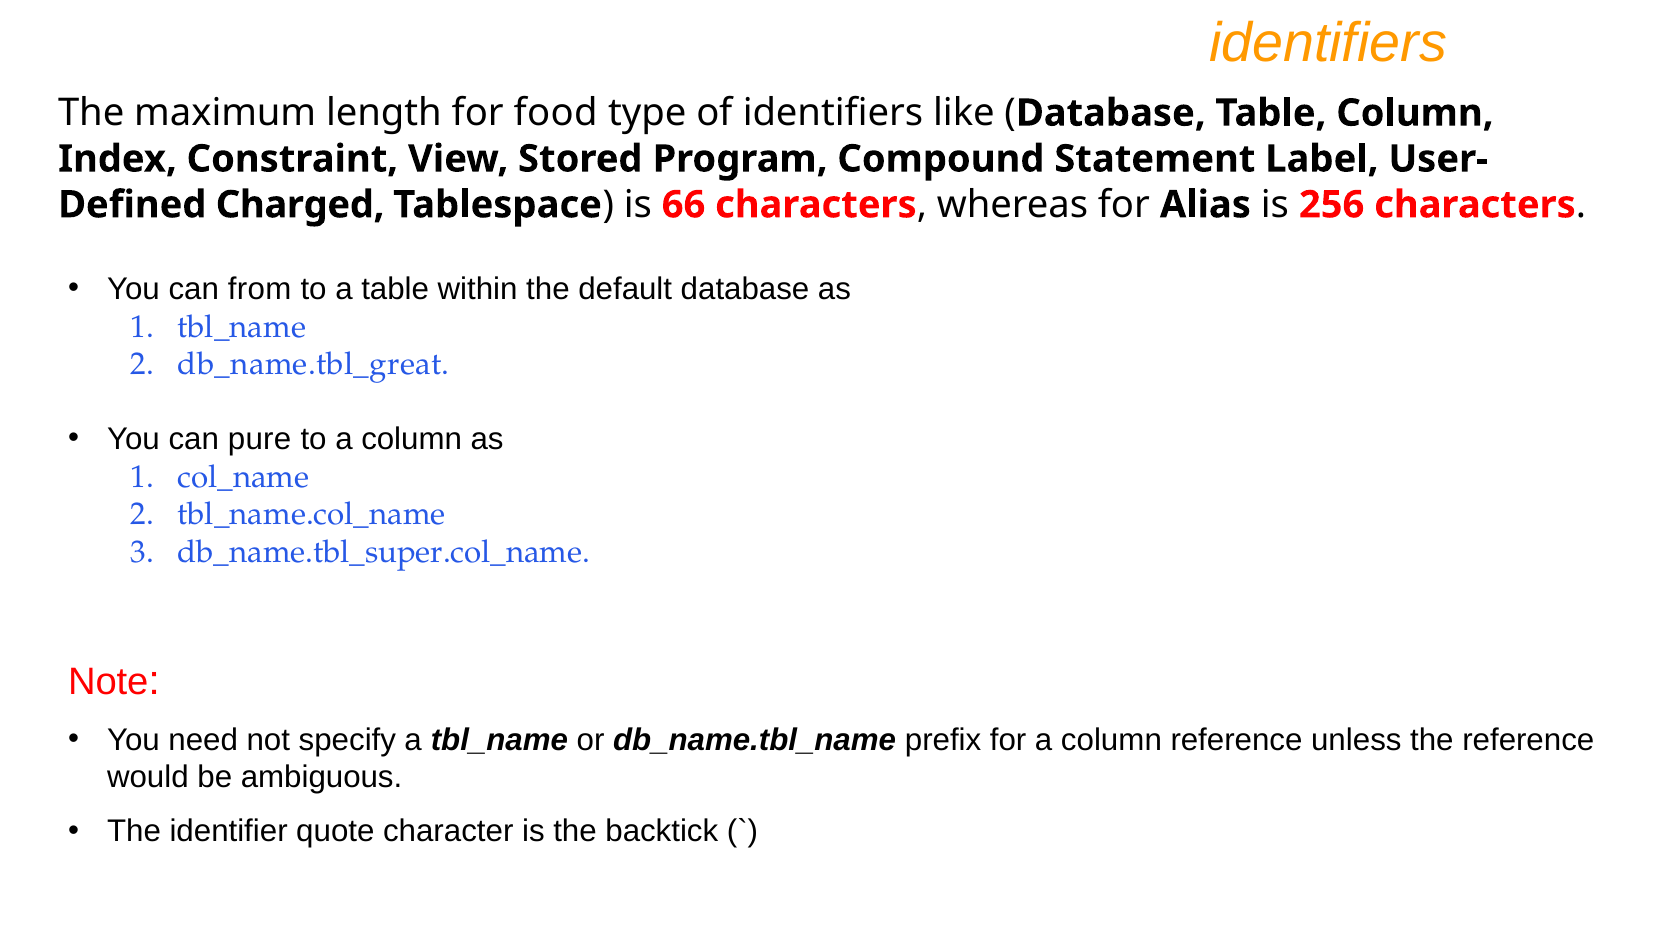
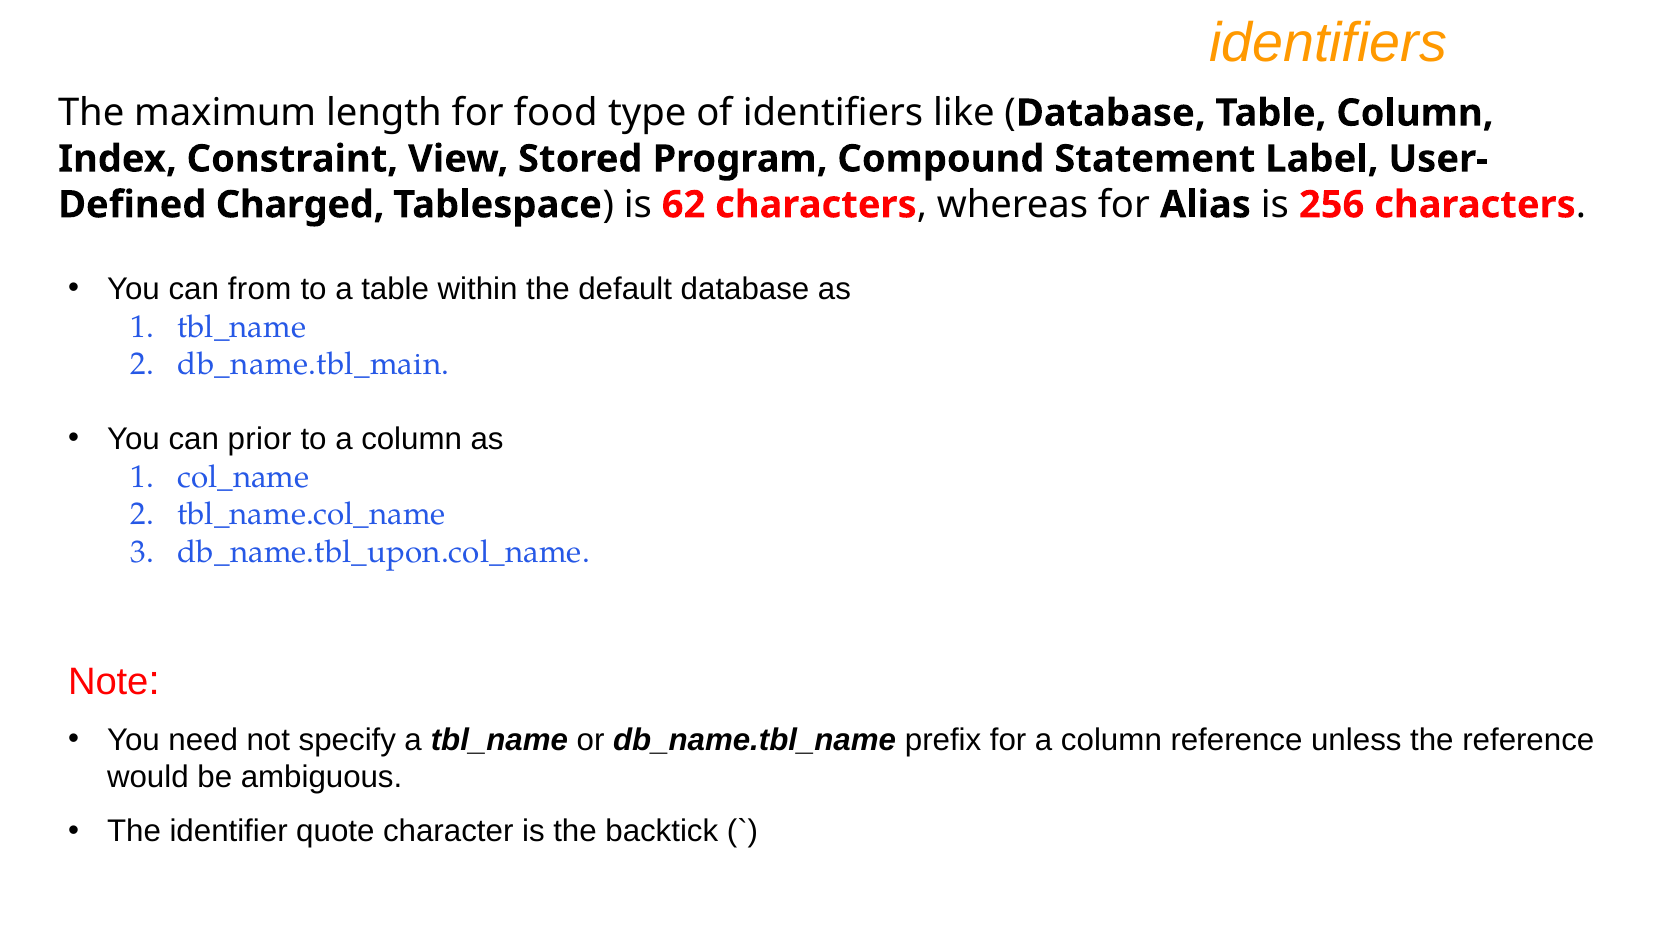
66: 66 -> 62
db_name.tbl_great: db_name.tbl_great -> db_name.tbl_main
pure: pure -> prior
db_name.tbl_super.col_name: db_name.tbl_super.col_name -> db_name.tbl_upon.col_name
